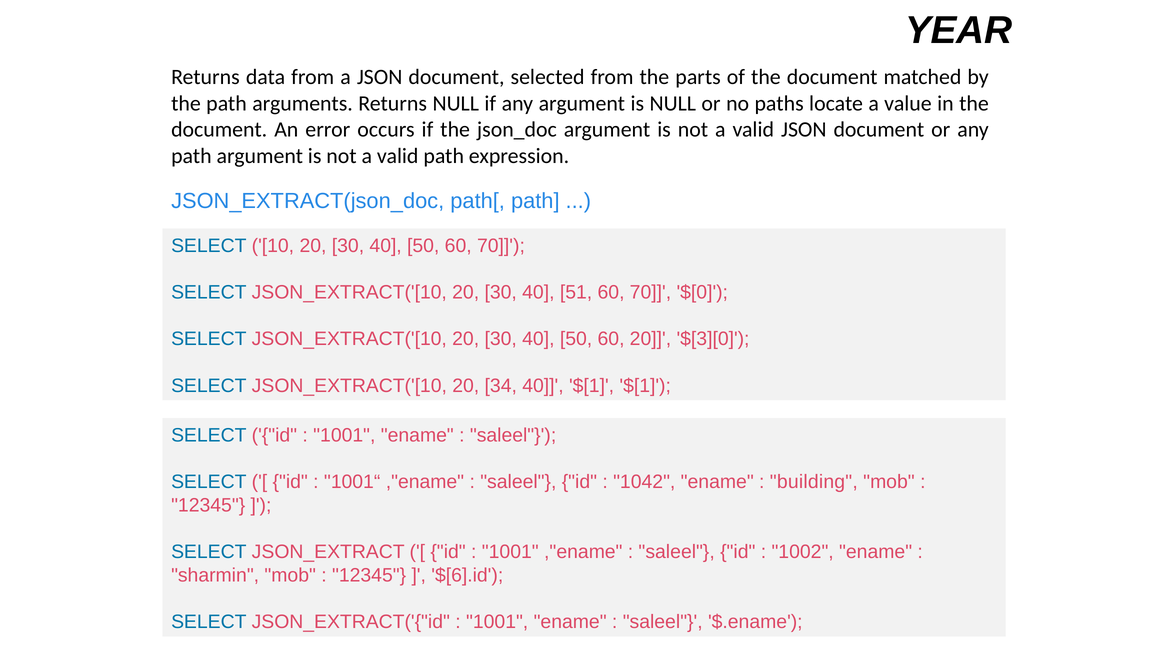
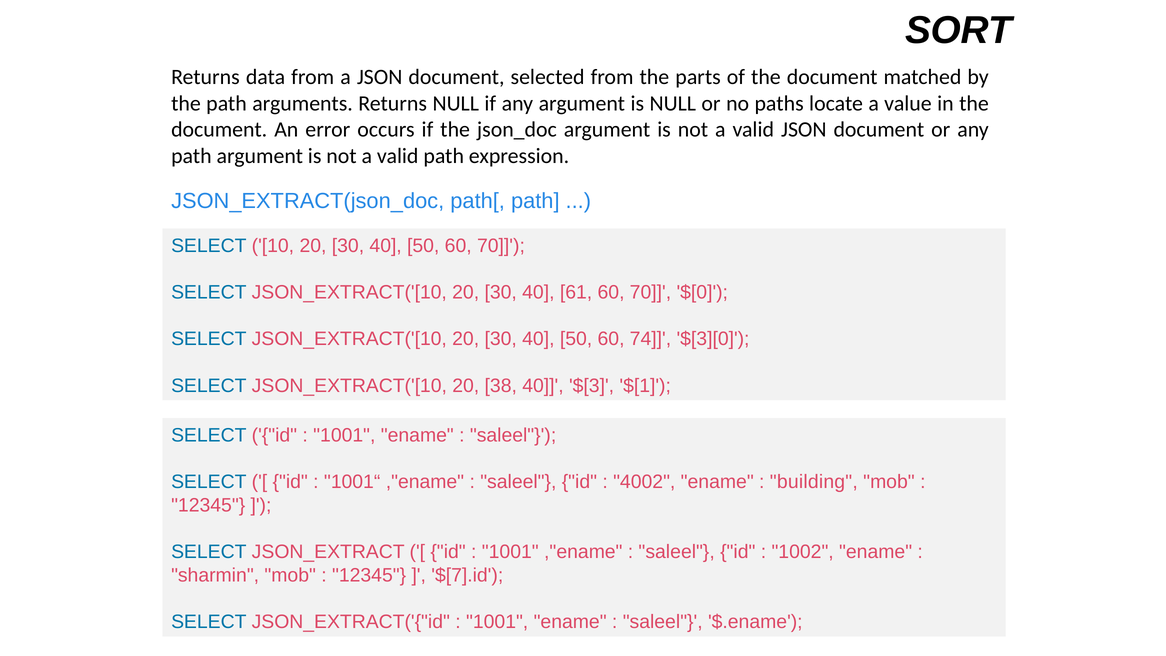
YEAR: YEAR -> SORT
51: 51 -> 61
60 20: 20 -> 74
34: 34 -> 38
40 $[1: $[1 -> $[3
1042: 1042 -> 4002
$[6].id: $[6].id -> $[7].id
